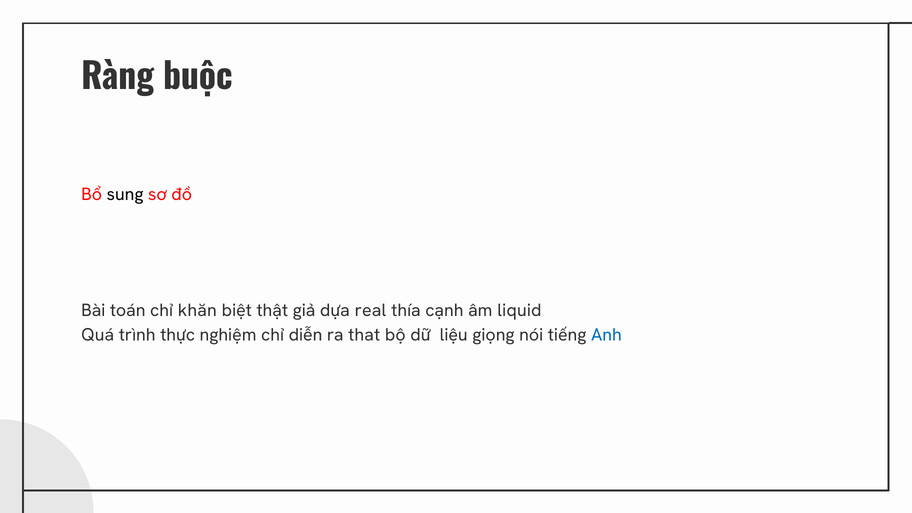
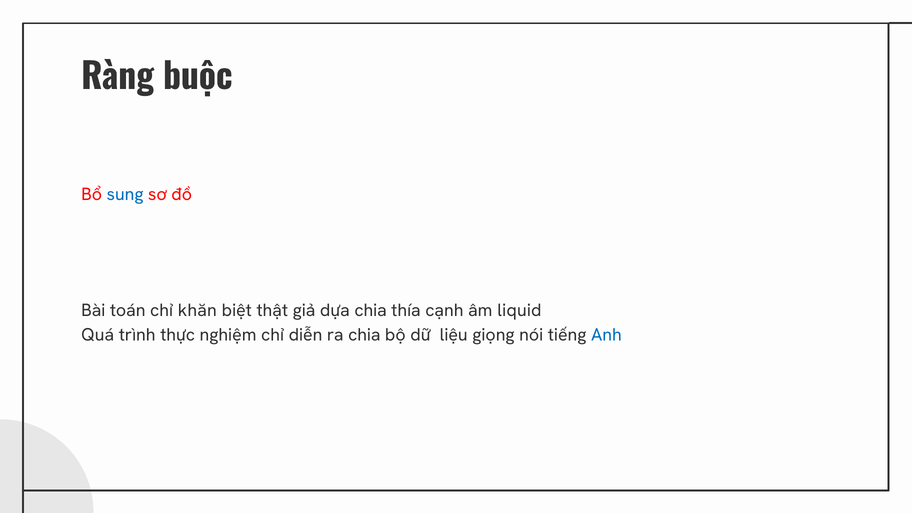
sung colour: black -> blue
dựa real: real -> chia
ra that: that -> chia
